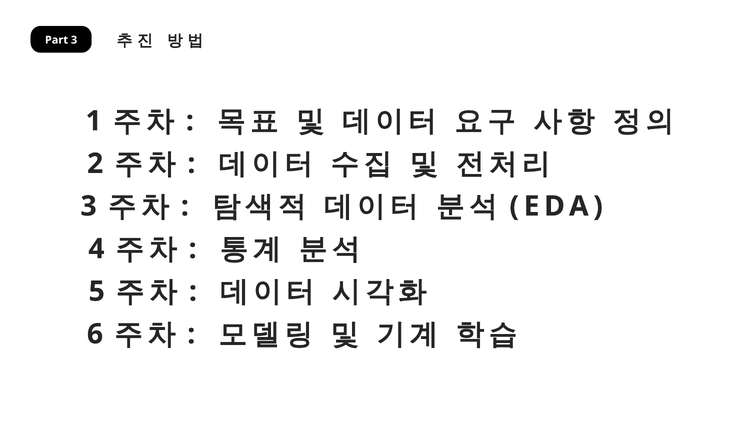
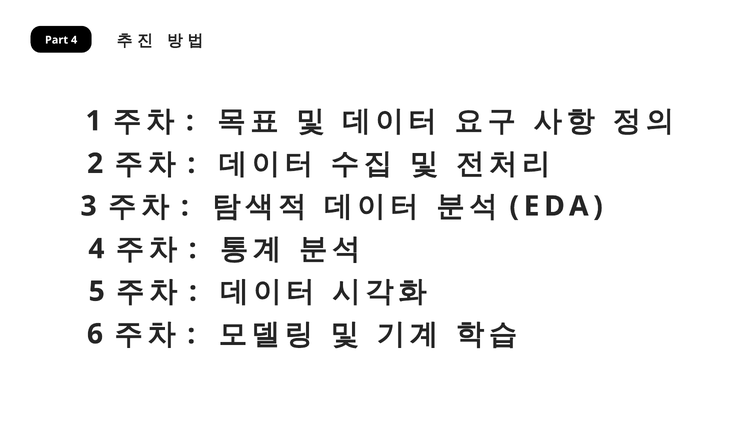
Part 3: 3 -> 4
